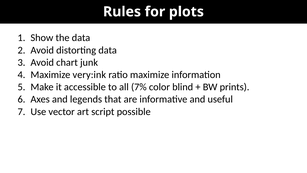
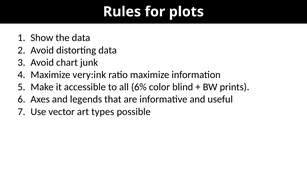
7%: 7% -> 6%
script: script -> types
